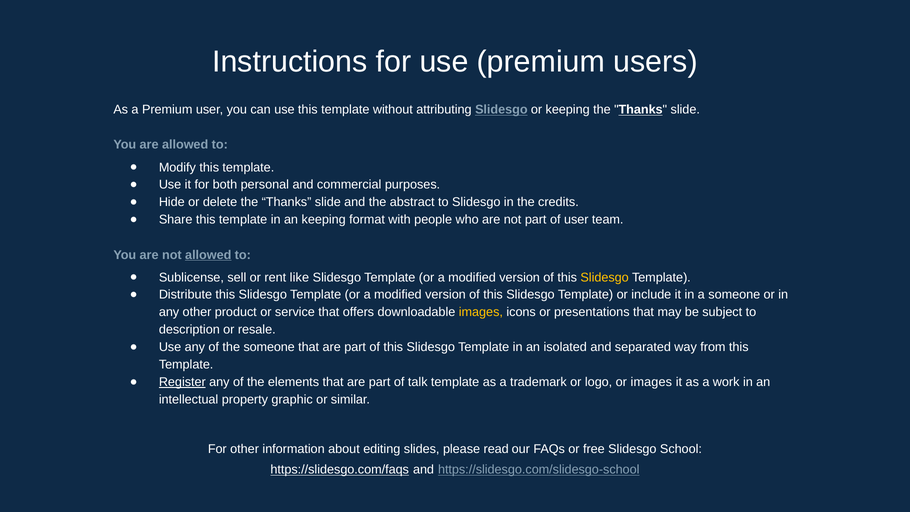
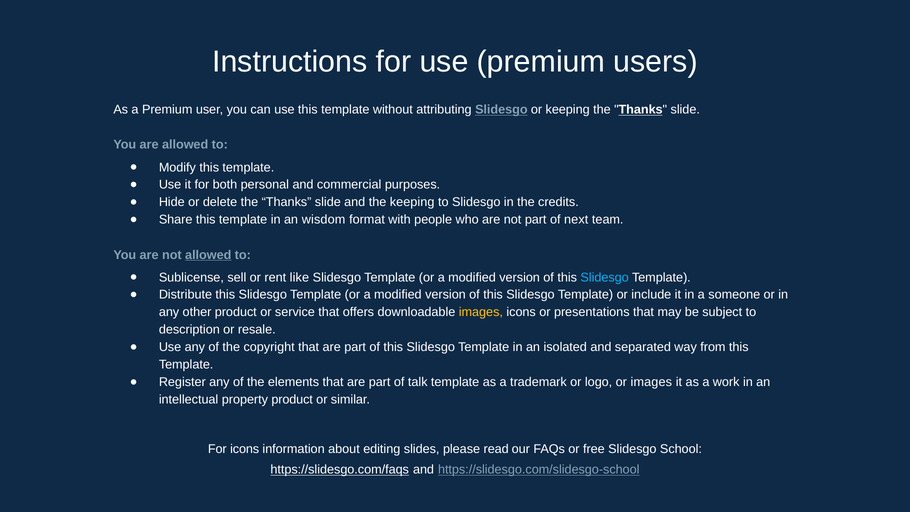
the abstract: abstract -> keeping
an keeping: keeping -> wisdom
of user: user -> next
Slidesgo at (605, 277) colour: yellow -> light blue
the someone: someone -> copyright
Register underline: present -> none
property graphic: graphic -> product
For other: other -> icons
